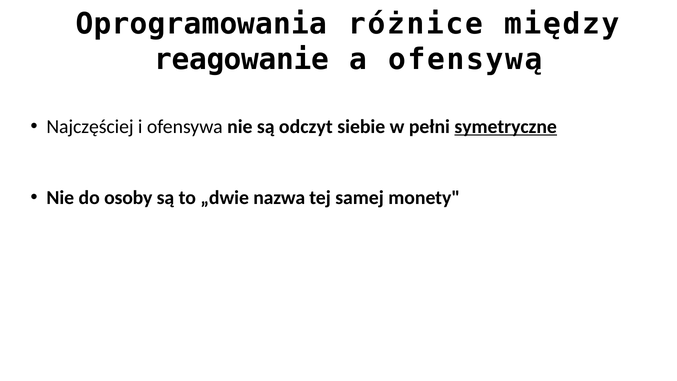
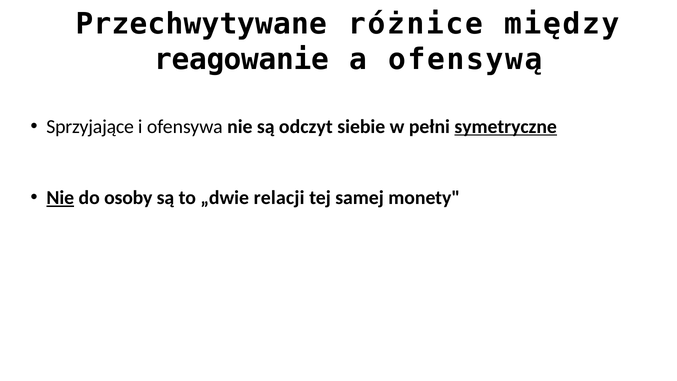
Oprogramowania: Oprogramowania -> Przechwytywane
Najczęściej: Najczęściej -> Sprzyjające
Nie at (60, 198) underline: none -> present
nazwa: nazwa -> relacji
